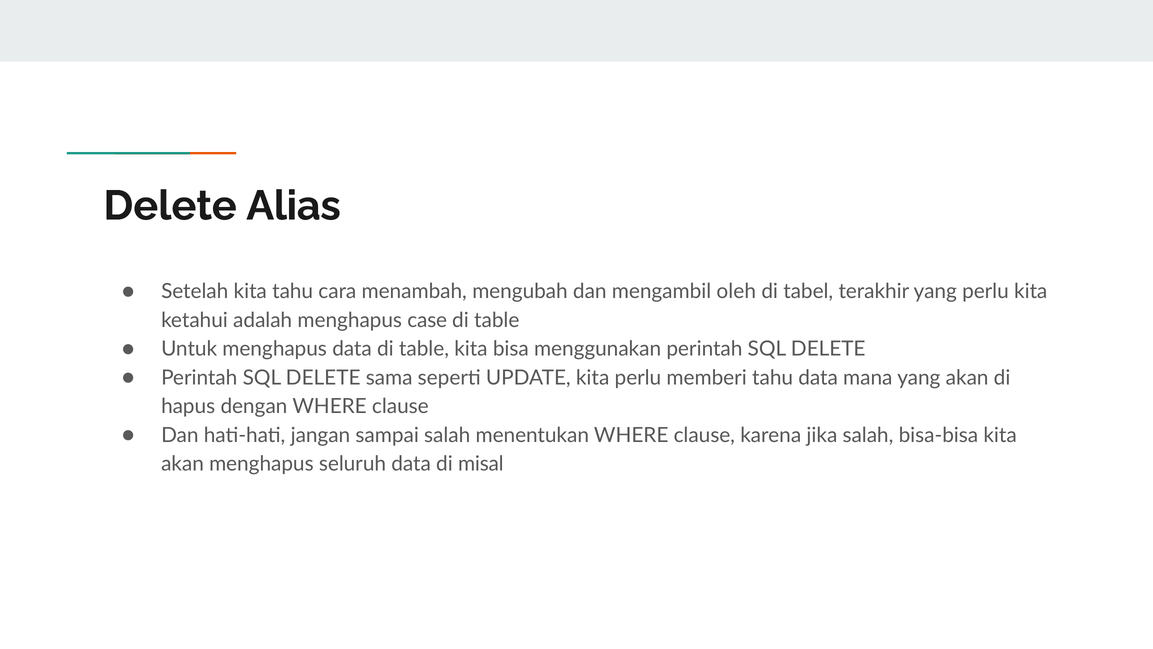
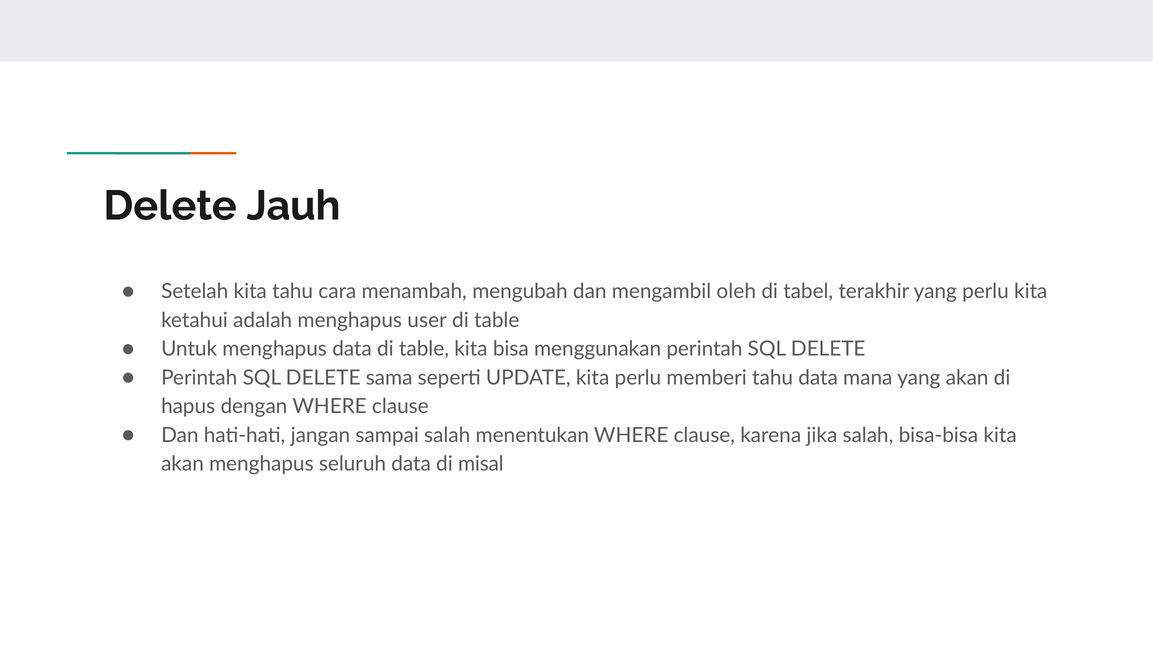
Alias: Alias -> Jauh
case: case -> user
